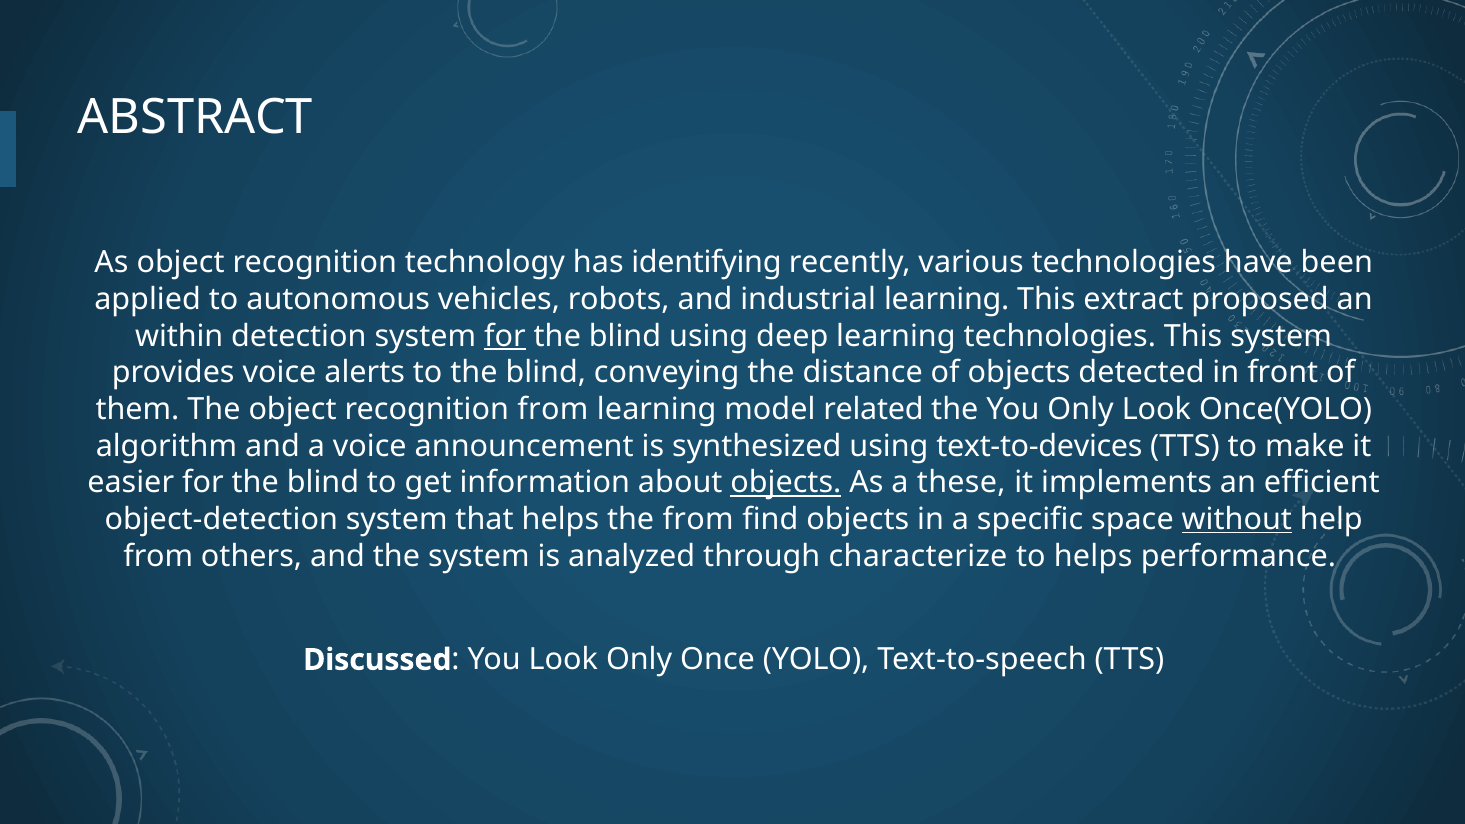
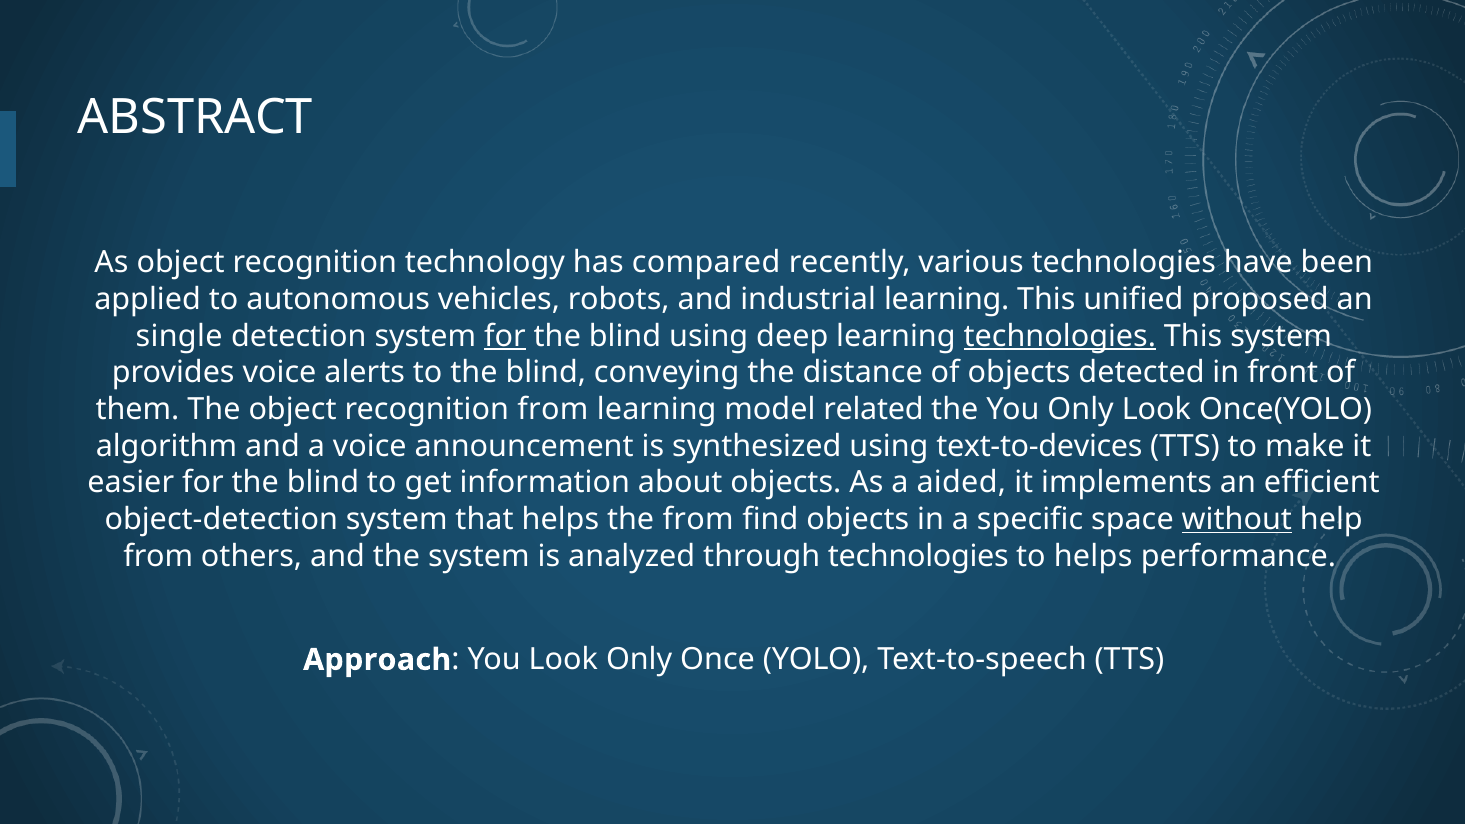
identifying: identifying -> compared
extract: extract -> unified
within: within -> single
technologies at (1060, 336) underline: none -> present
objects at (786, 483) underline: present -> none
these: these -> aided
through characterize: characterize -> technologies
Discussed: Discussed -> Approach
